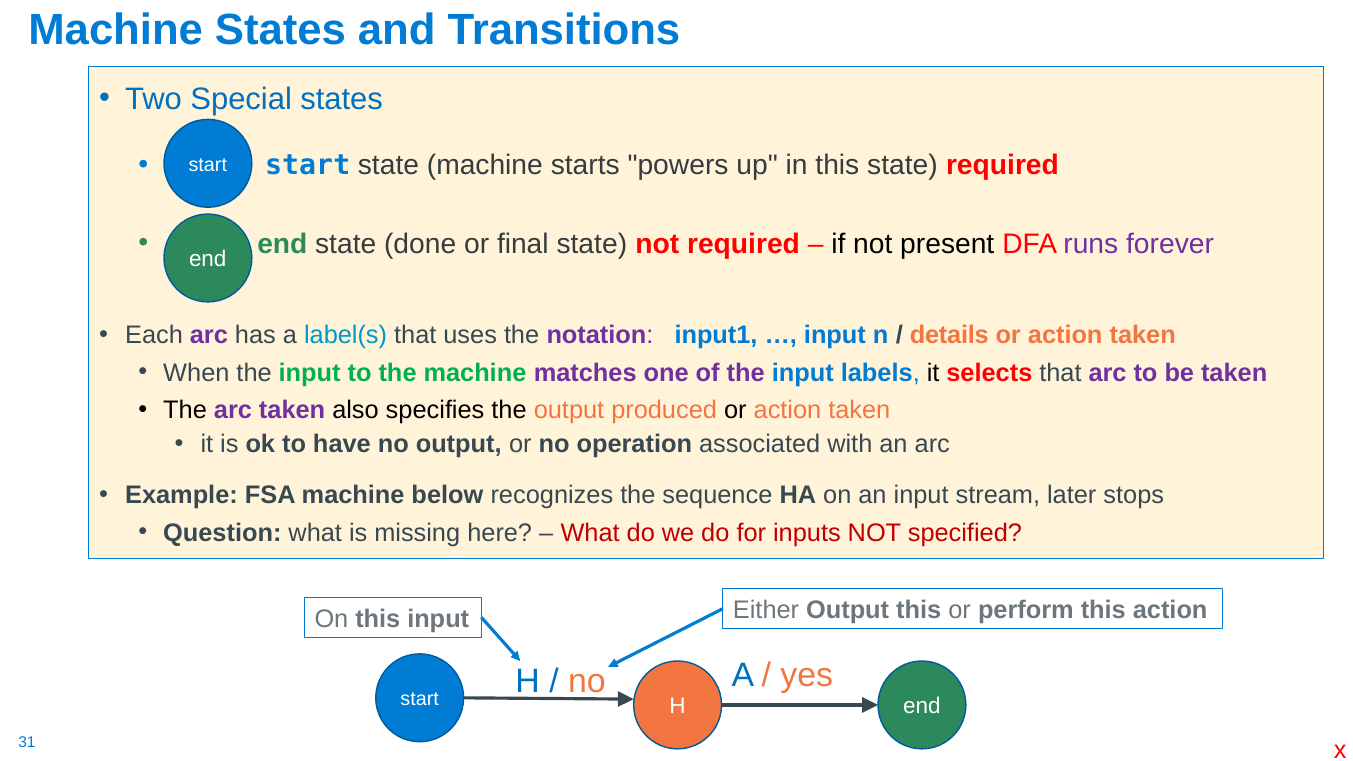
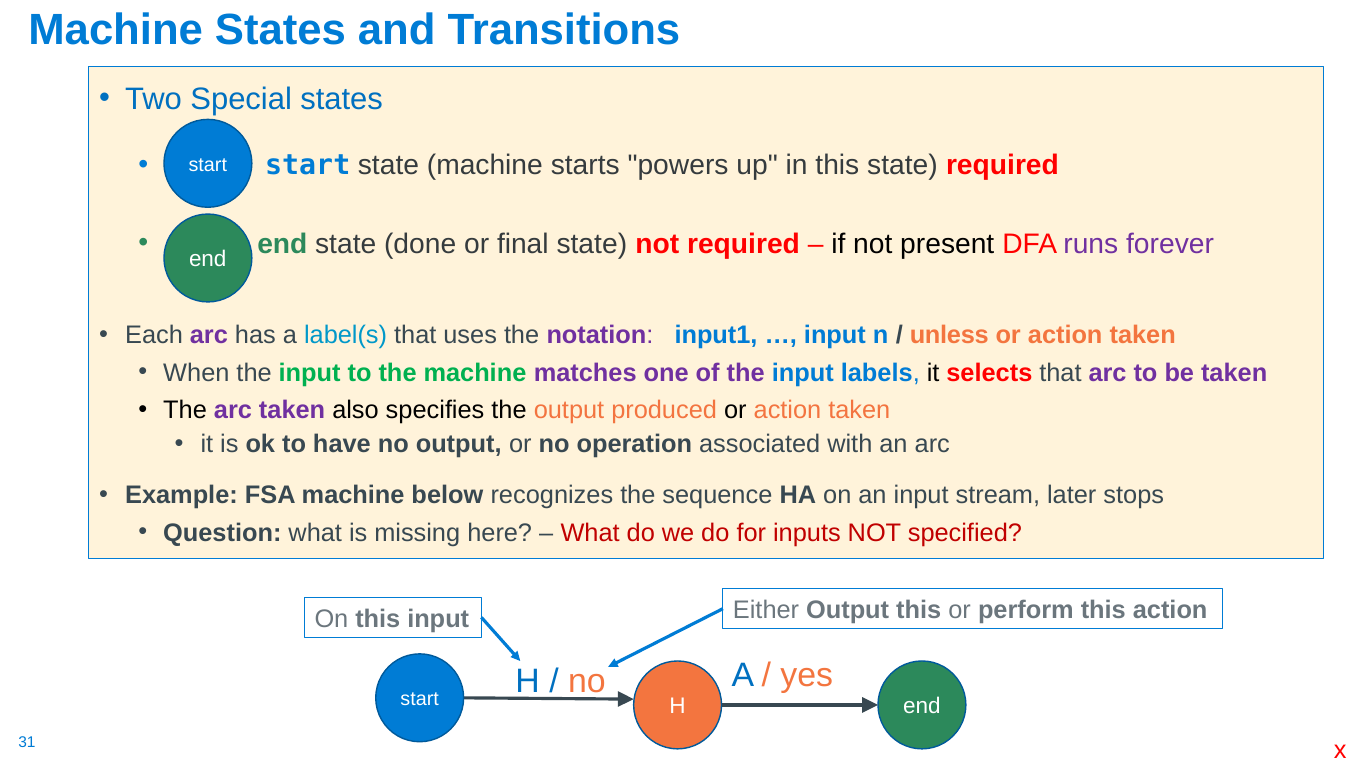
details: details -> unless
